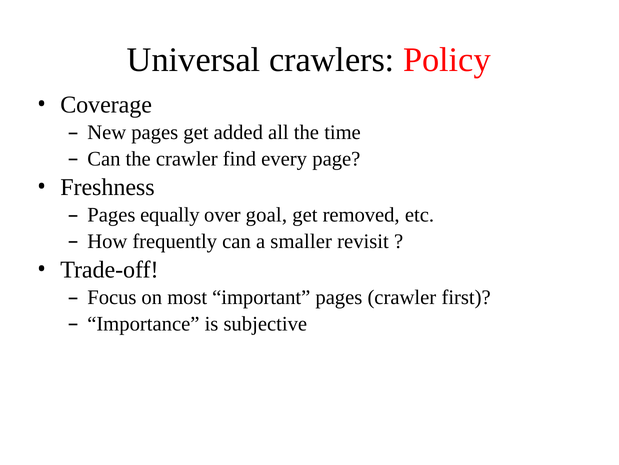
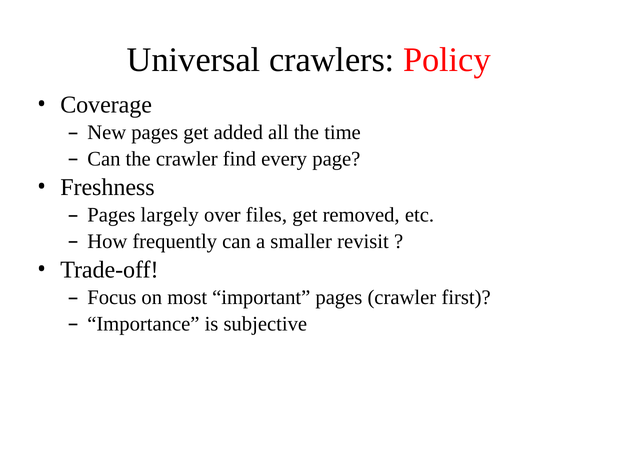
equally: equally -> largely
goal: goal -> files
